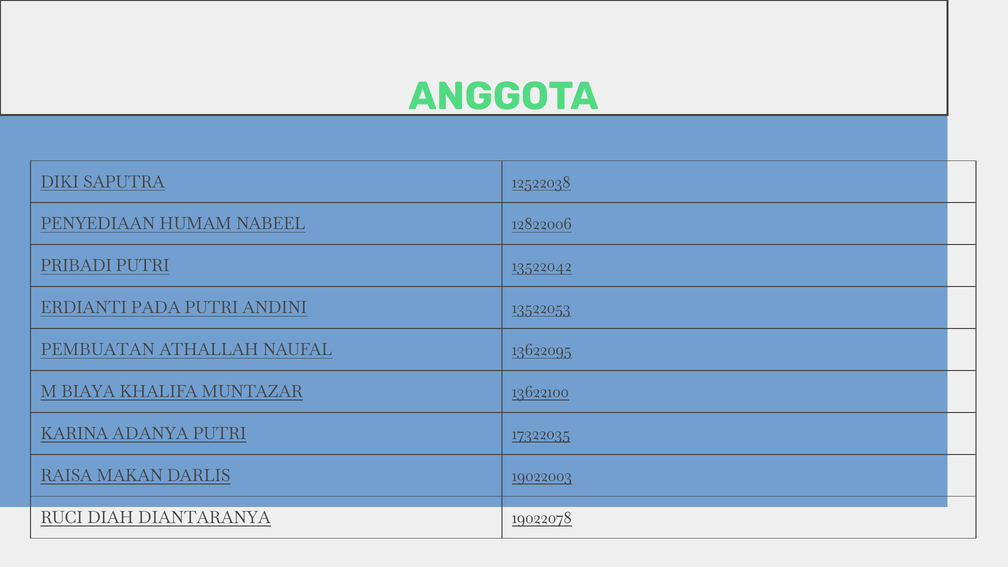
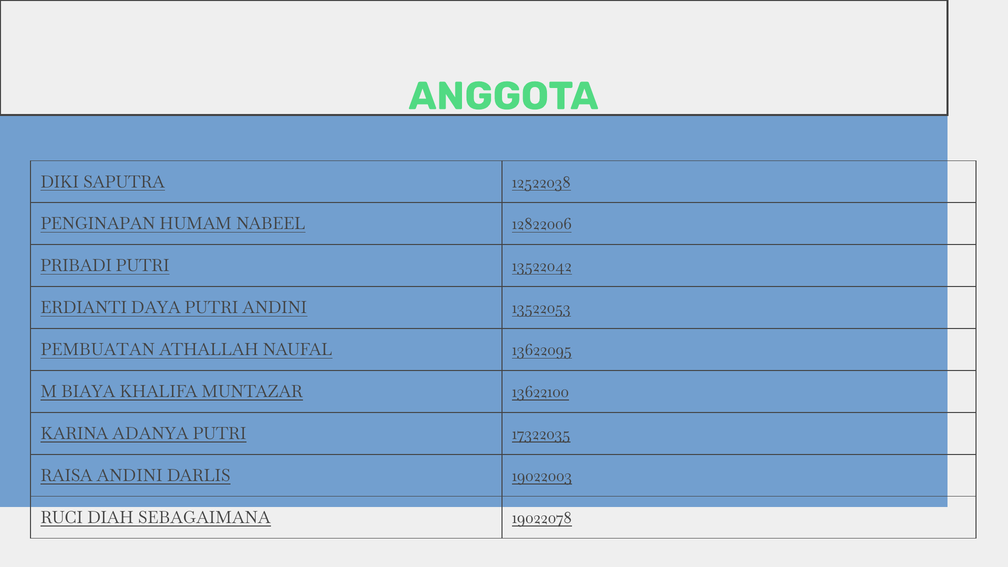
PENYEDIAAN: PENYEDIAAN -> PENGINAPAN
PADA: PADA -> DAYA
RAISA MAKAN: MAKAN -> ANDINI
DIANTARANYA: DIANTARANYA -> SEBAGAIMANA
